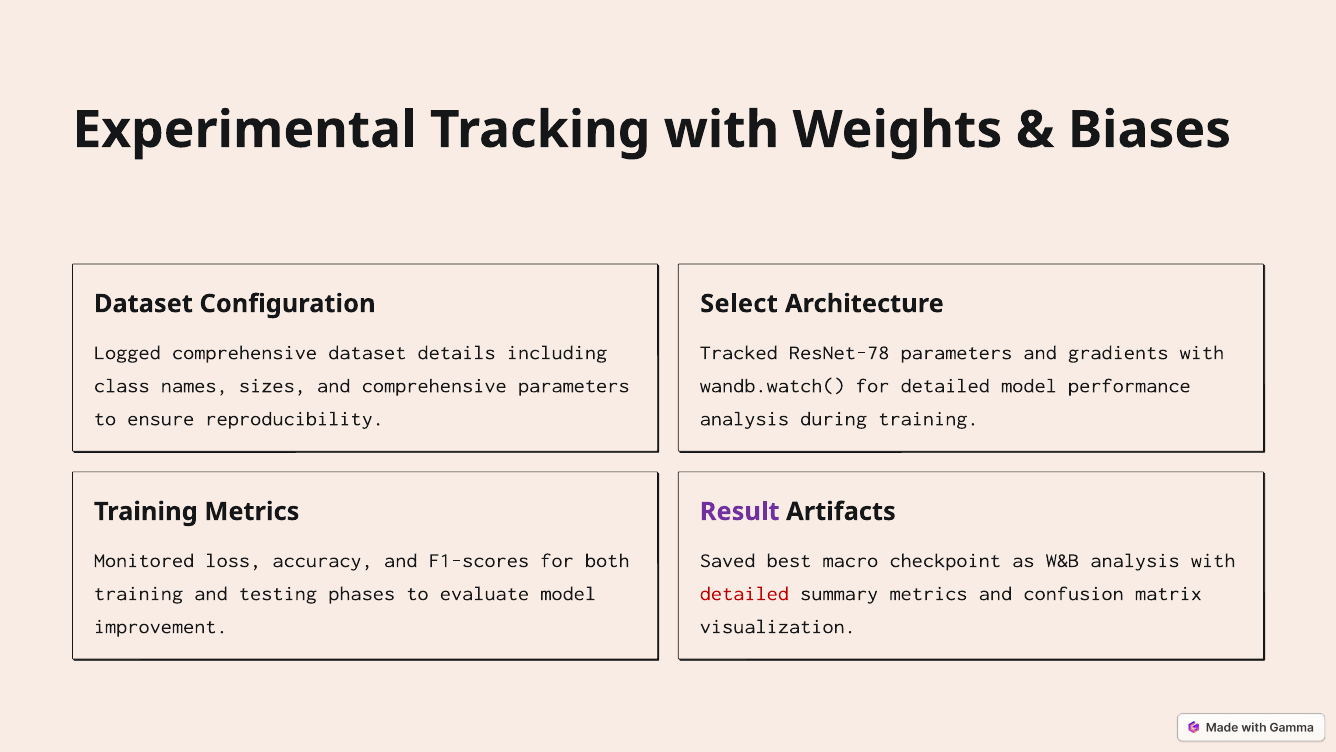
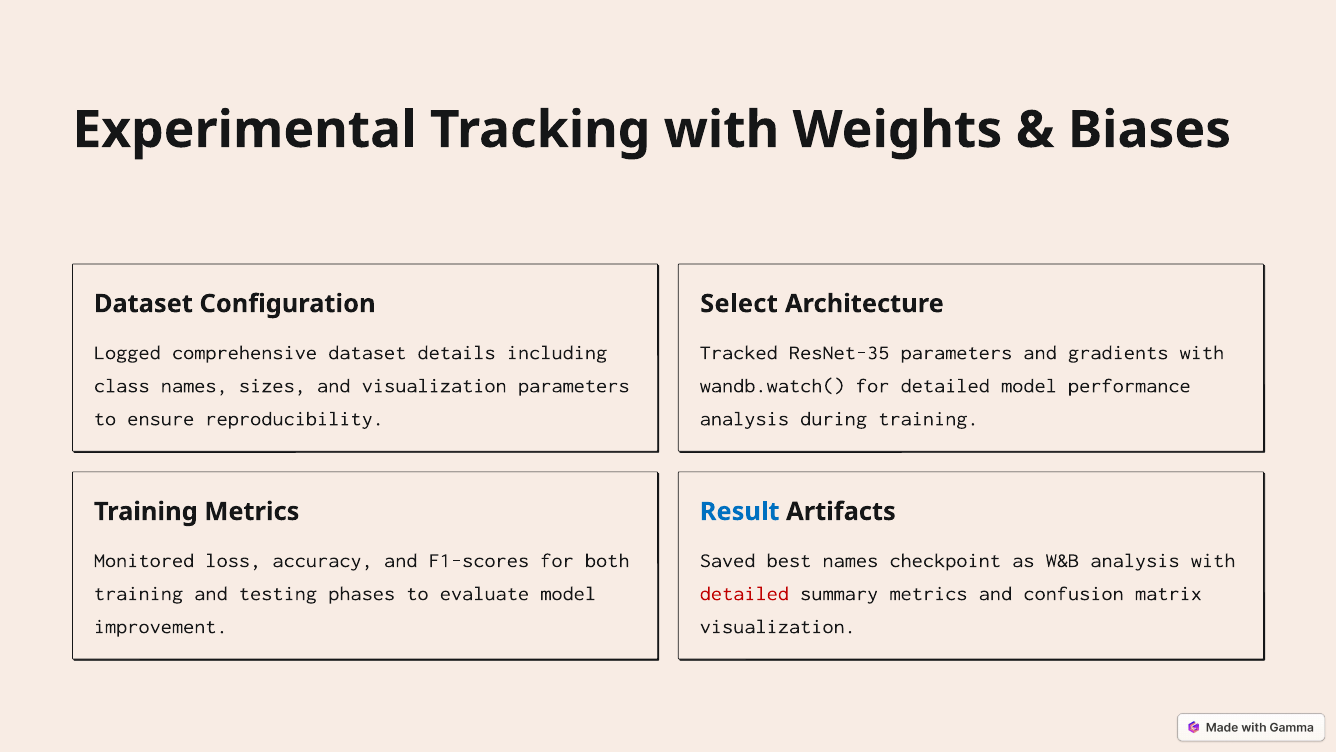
ResNet-78: ResNet-78 -> ResNet-35
and comprehensive: comprehensive -> visualization
Result colour: purple -> blue
best macro: macro -> names
